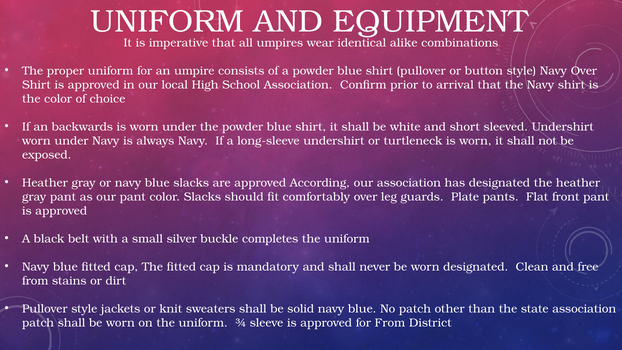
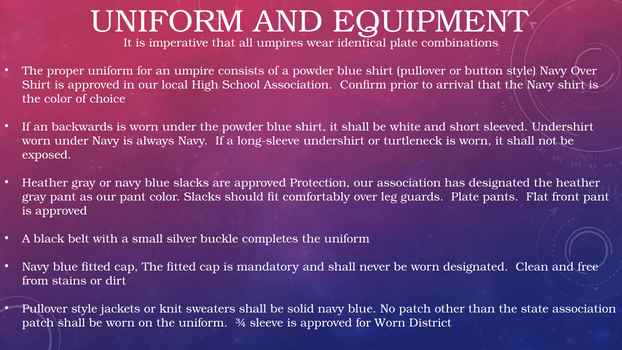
identical alike: alike -> plate
According: According -> Protection
for From: From -> Worn
